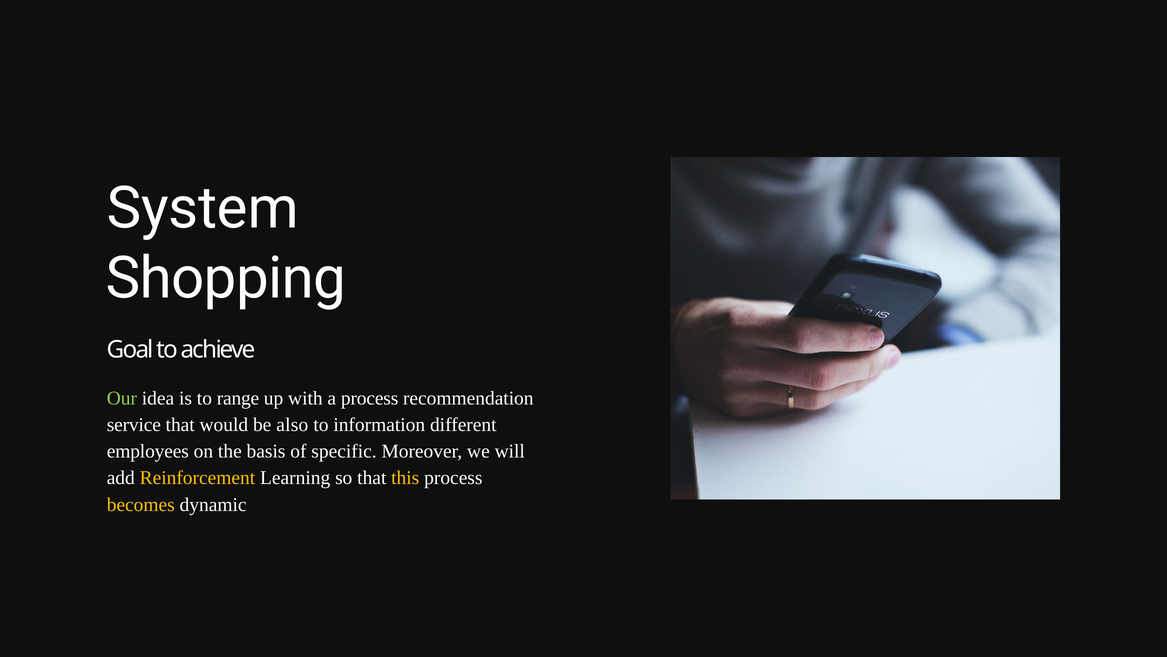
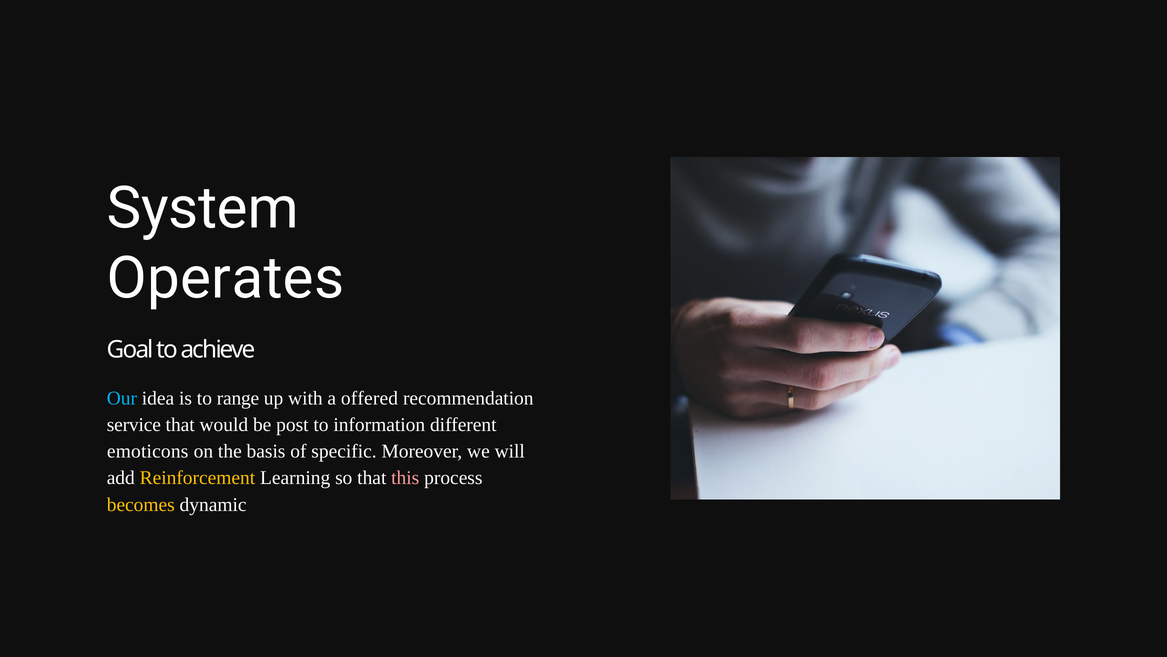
Shopping: Shopping -> Operates
Our colour: light green -> light blue
a process: process -> offered
also: also -> post
employees: employees -> emoticons
this colour: yellow -> pink
